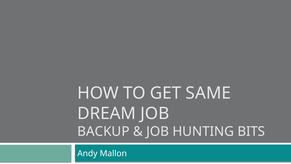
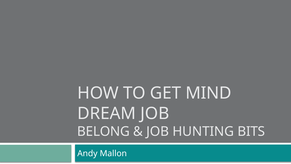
SAME: SAME -> MIND
BACKUP: BACKUP -> BELONG
